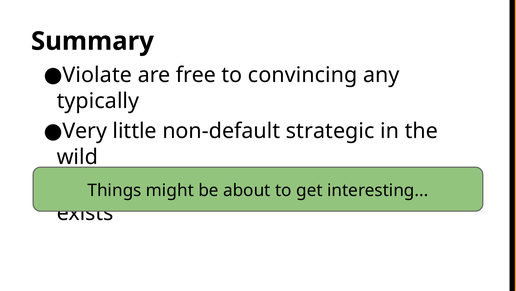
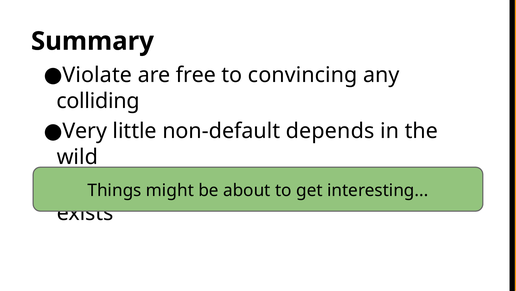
typically: typically -> colliding
strategic: strategic -> depends
